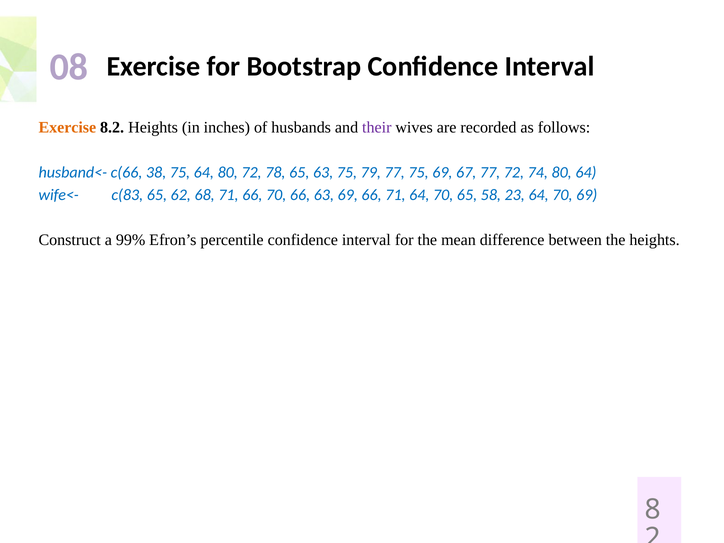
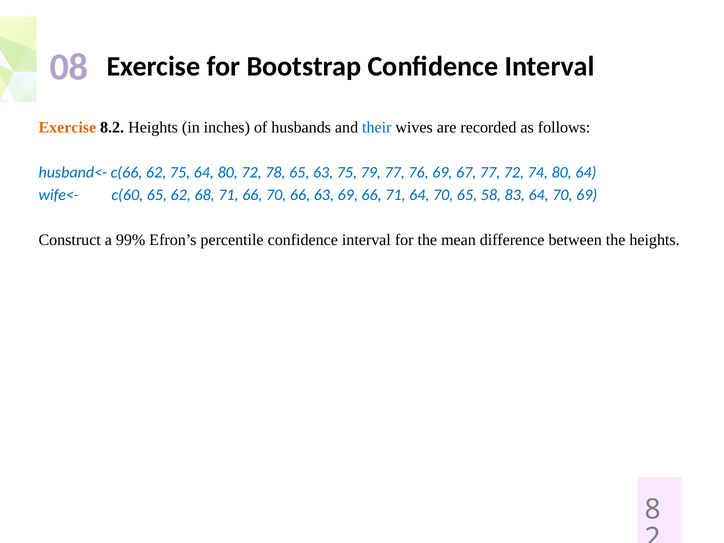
their colour: purple -> blue
c(66 38: 38 -> 62
77 75: 75 -> 76
c(83: c(83 -> c(60
23: 23 -> 83
